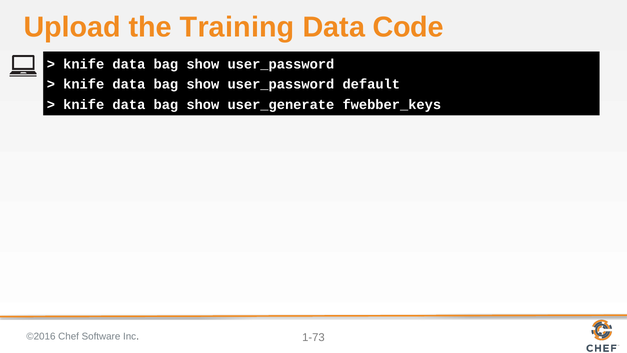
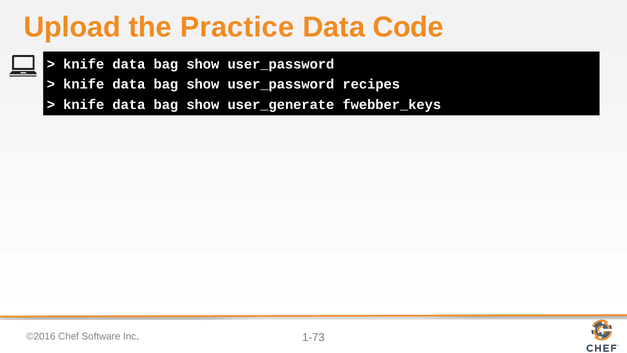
Training: Training -> Practice
default: default -> recipes
